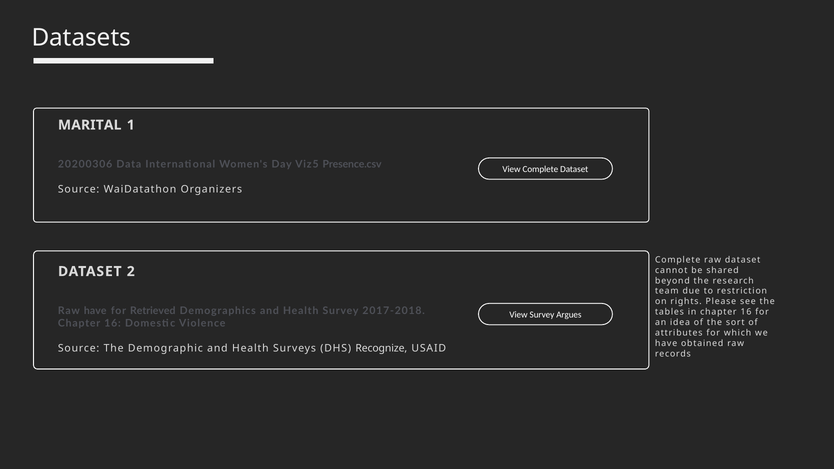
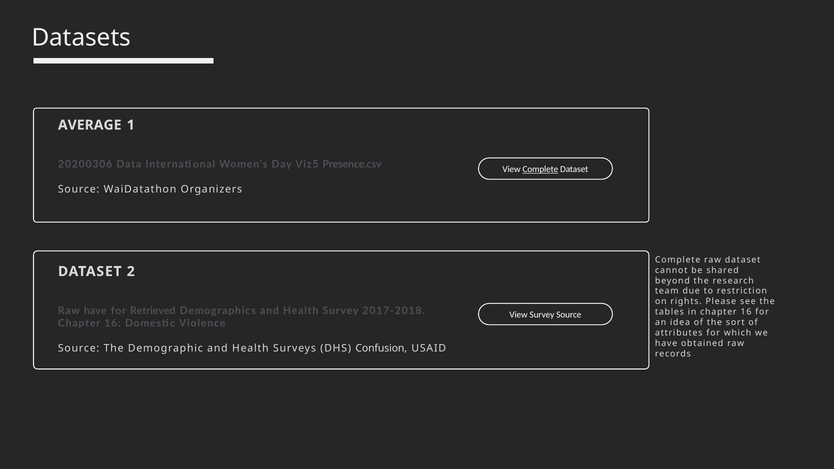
MARITAL: MARITAL -> AVERAGE
Complete at (540, 169) underline: none -> present
Survey Argues: Argues -> Source
Recognize: Recognize -> Confusion
